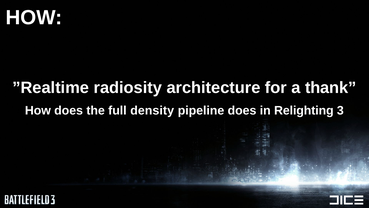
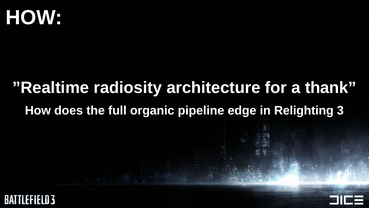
density: density -> organic
pipeline does: does -> edge
